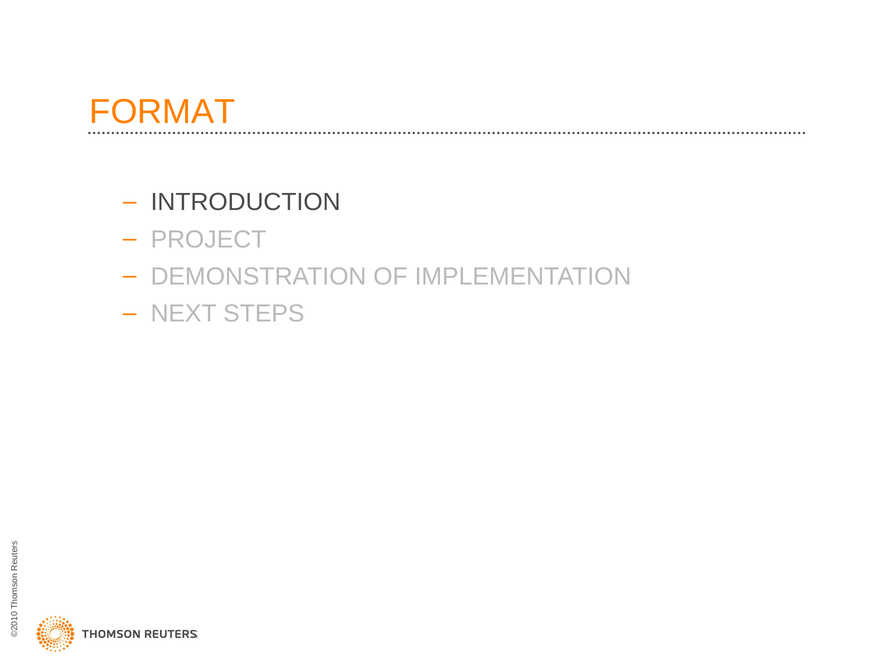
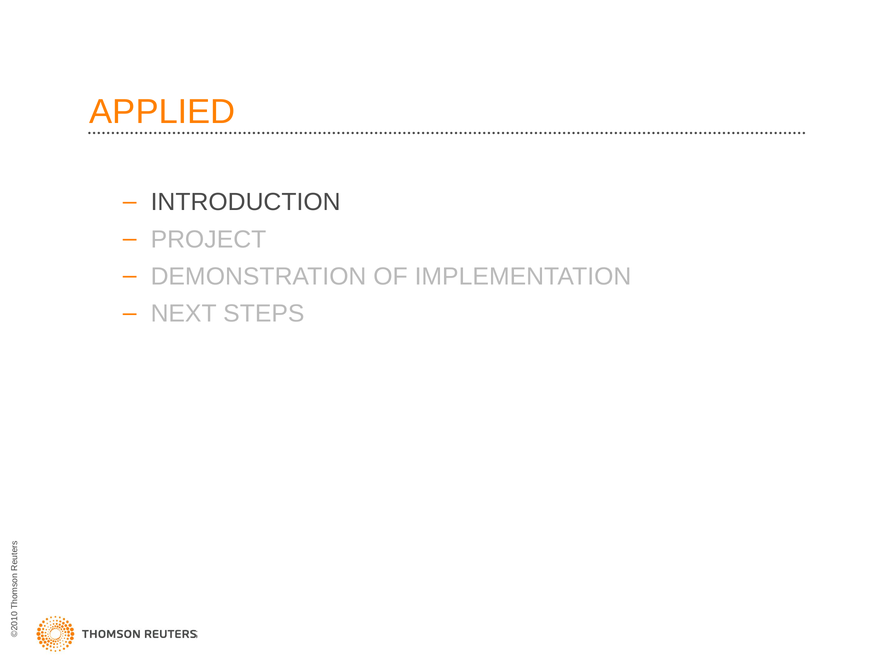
FORMAT: FORMAT -> APPLIED
